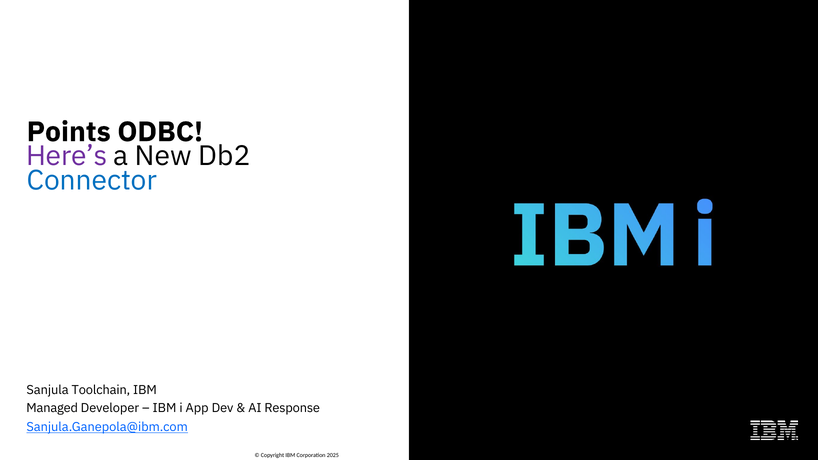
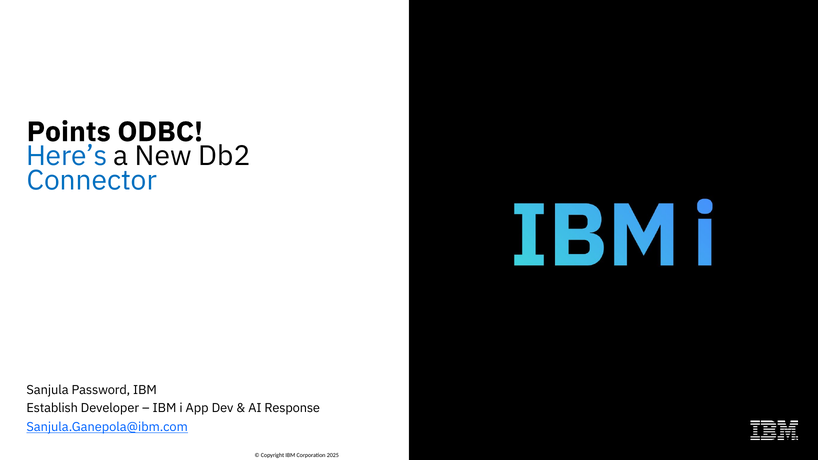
Here’s colour: purple -> blue
Toolchain: Toolchain -> Password
Managed: Managed -> Establish
